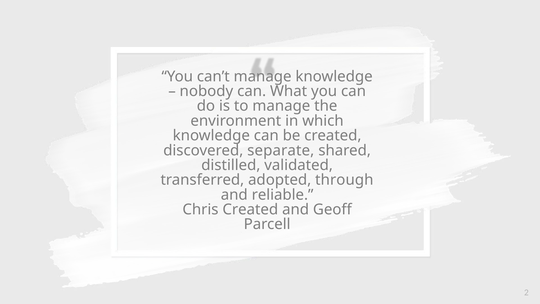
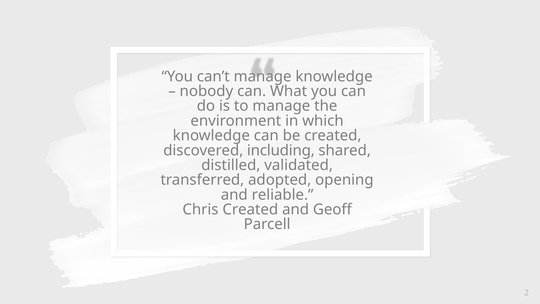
separate: separate -> including
through: through -> opening
